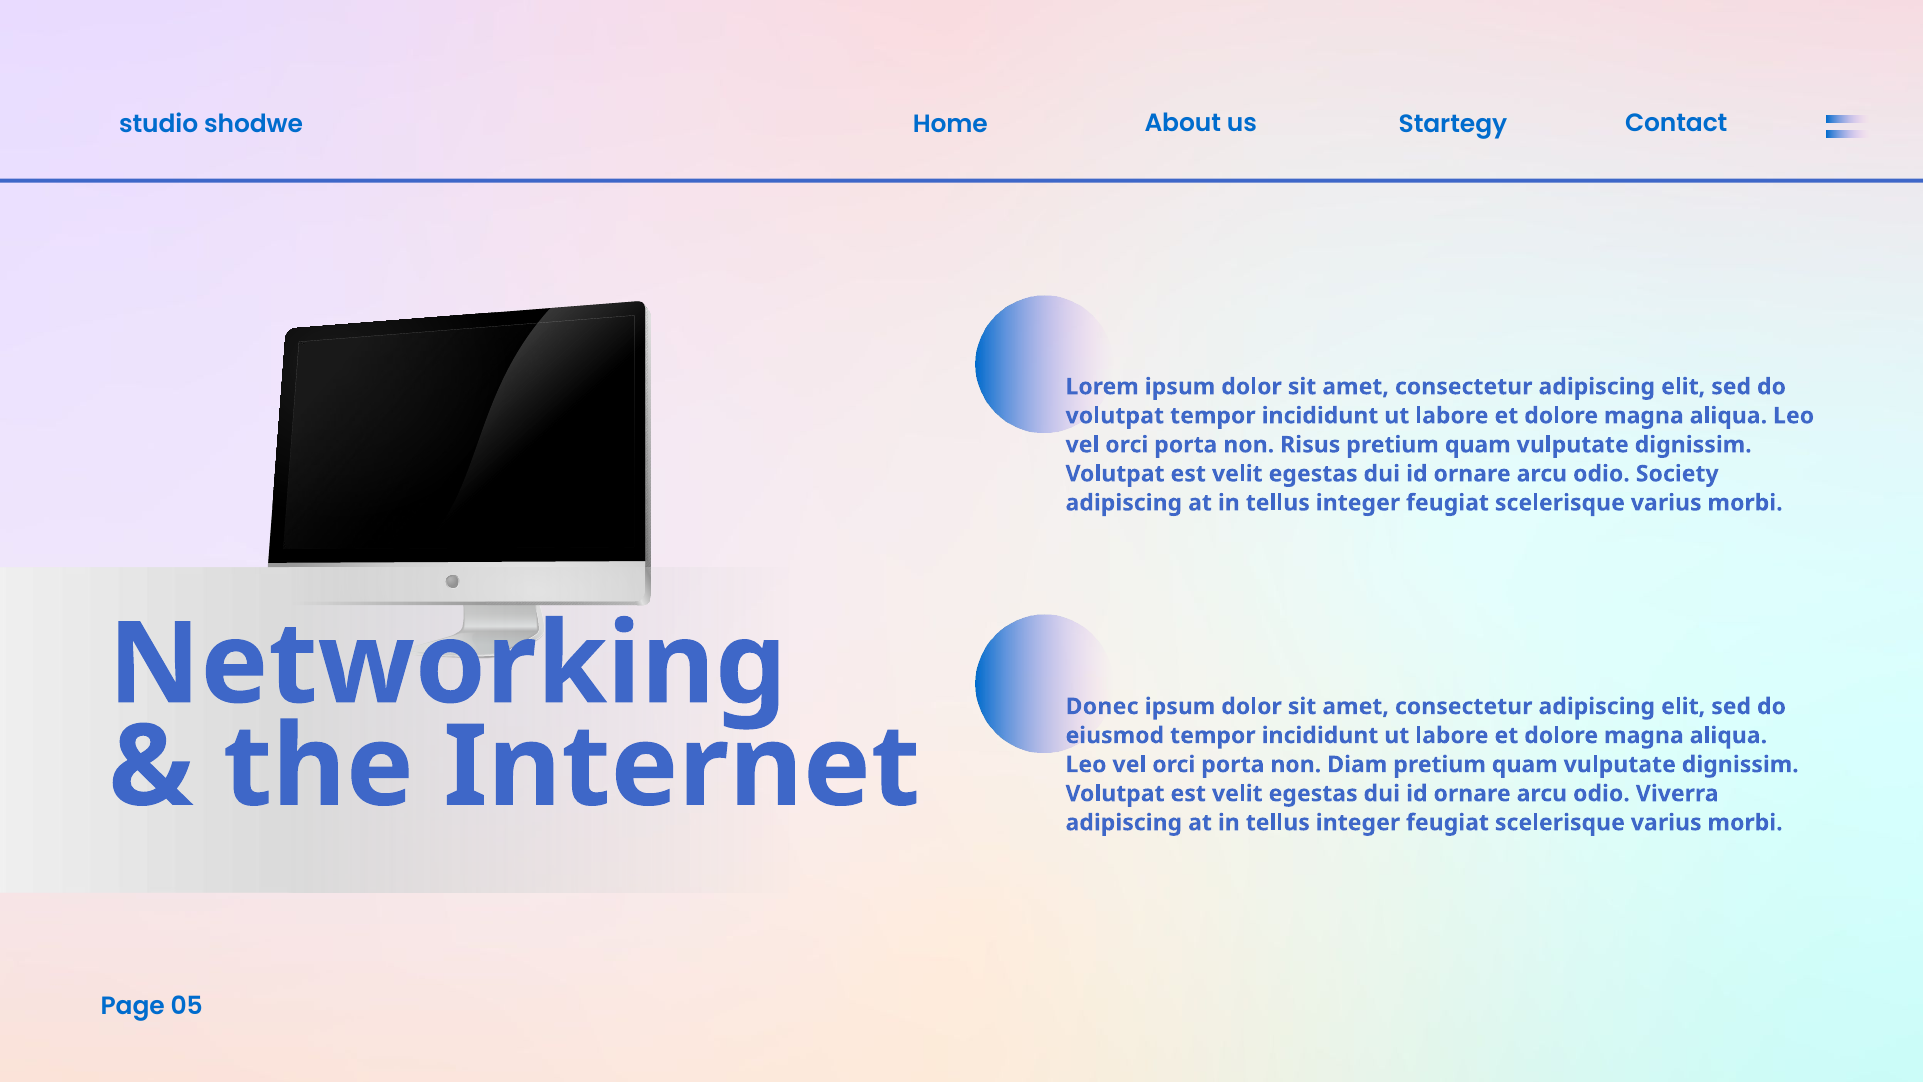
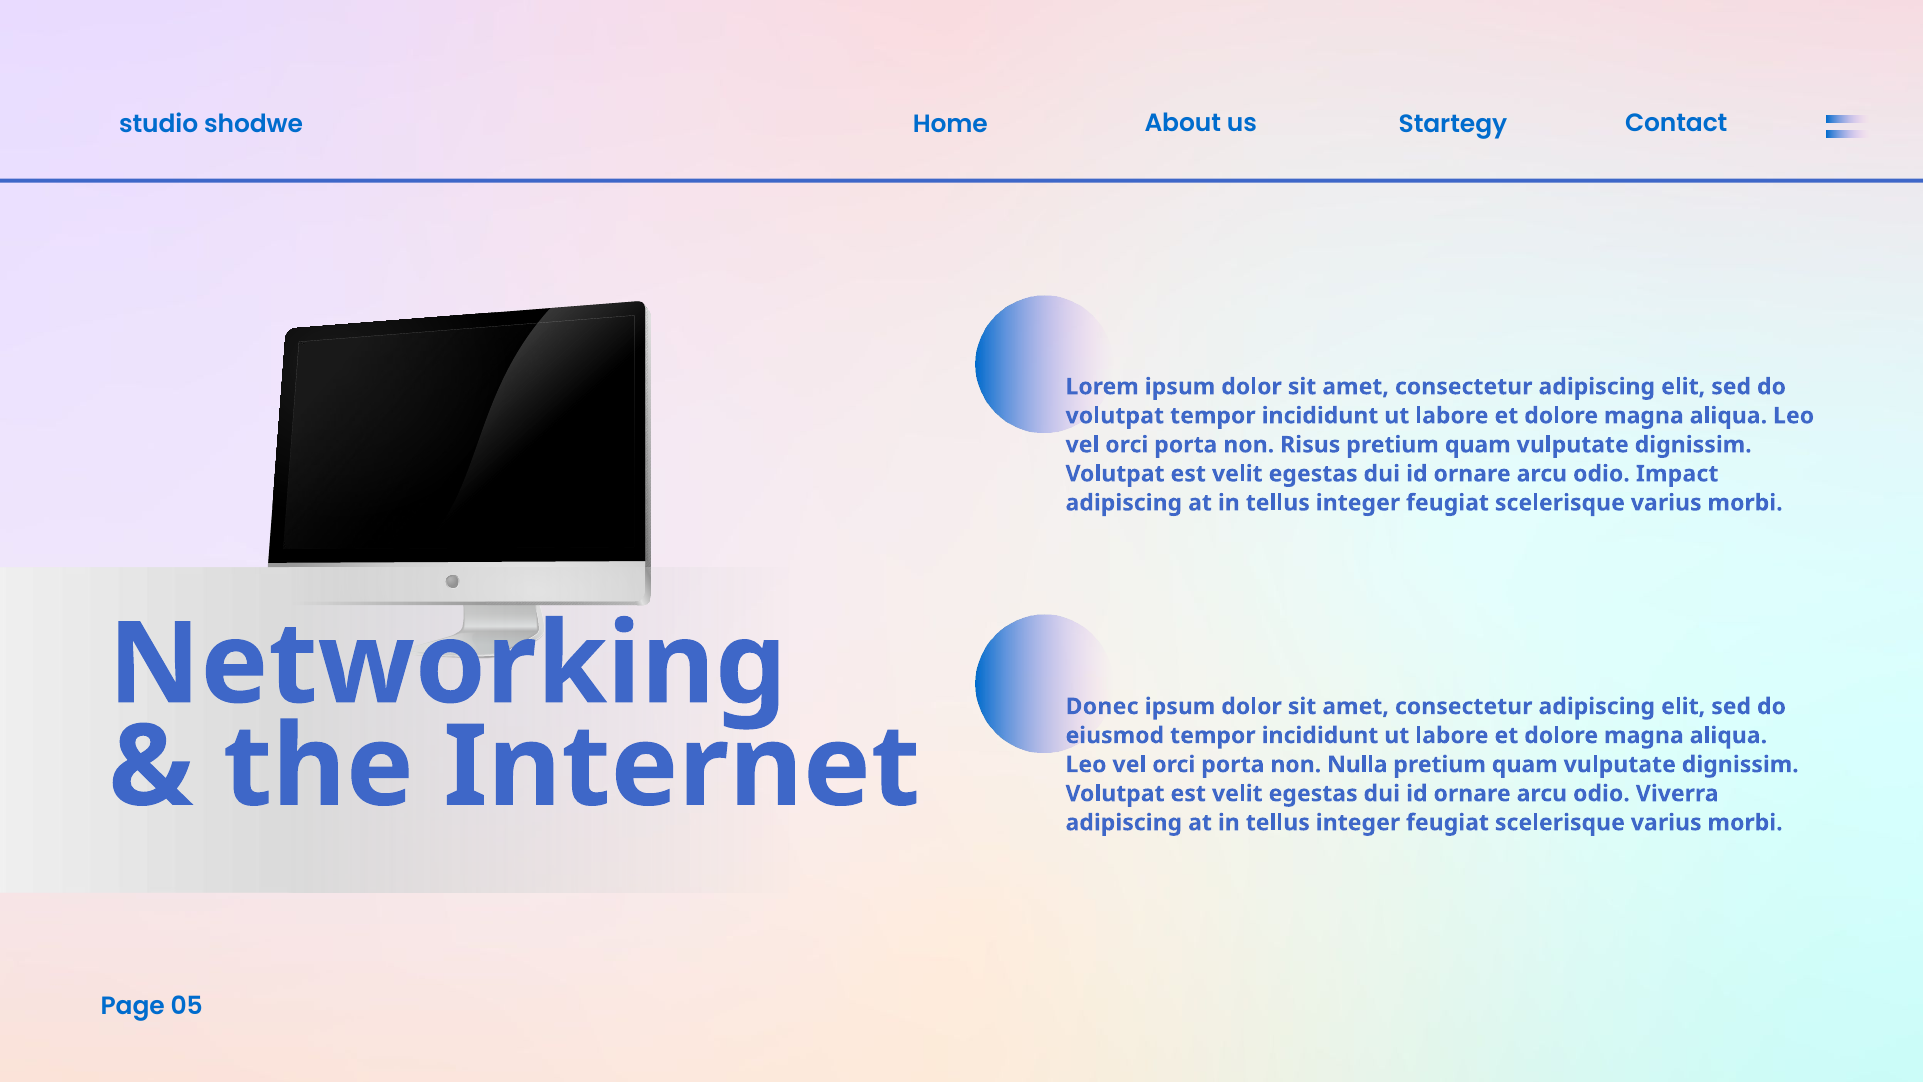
Society: Society -> Impact
Diam: Diam -> Nulla
